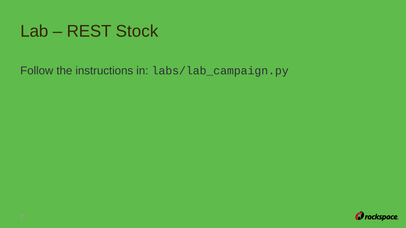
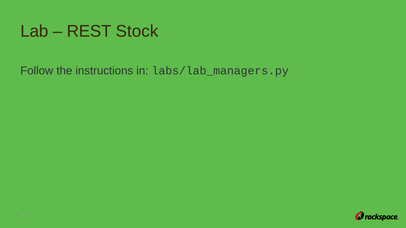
labs/lab_campaign.py: labs/lab_campaign.py -> labs/lab_managers.py
